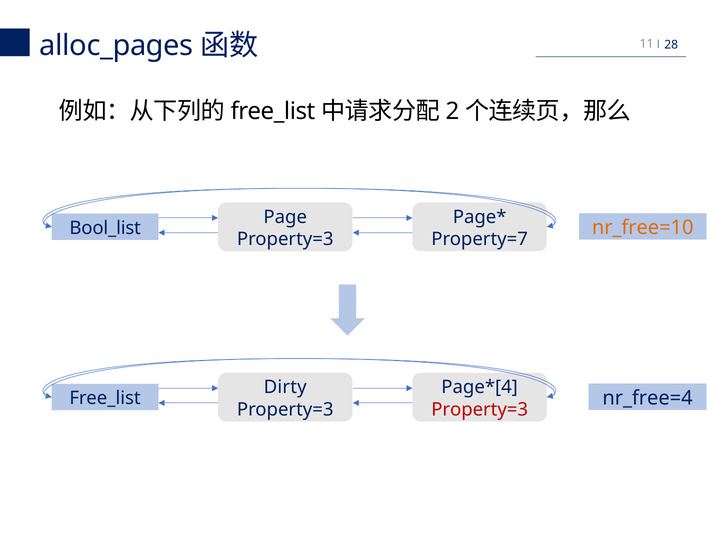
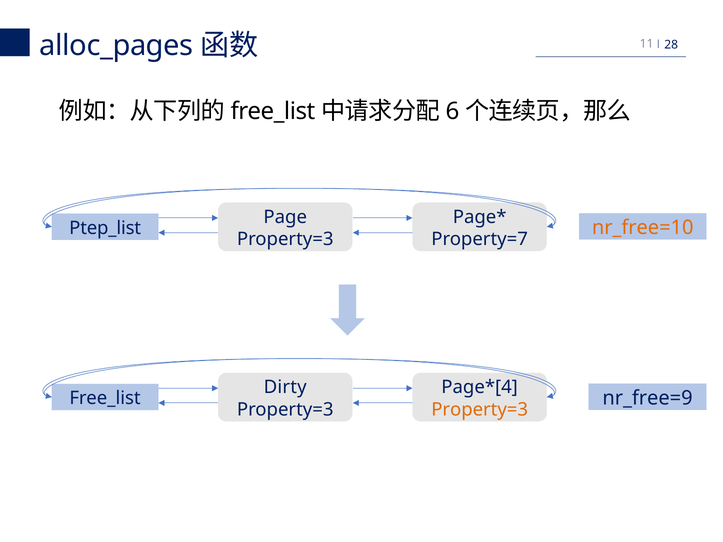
2: 2 -> 6
Bool_list: Bool_list -> Ptep_list
nr_free=4: nr_free=4 -> nr_free=9
Property=3 at (480, 410) colour: red -> orange
